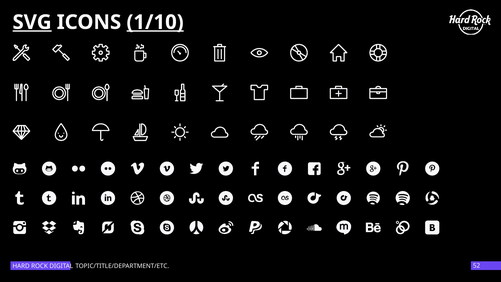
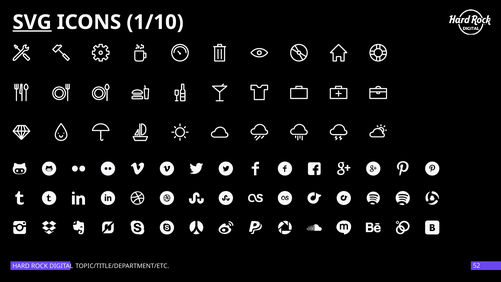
1/10 underline: present -> none
